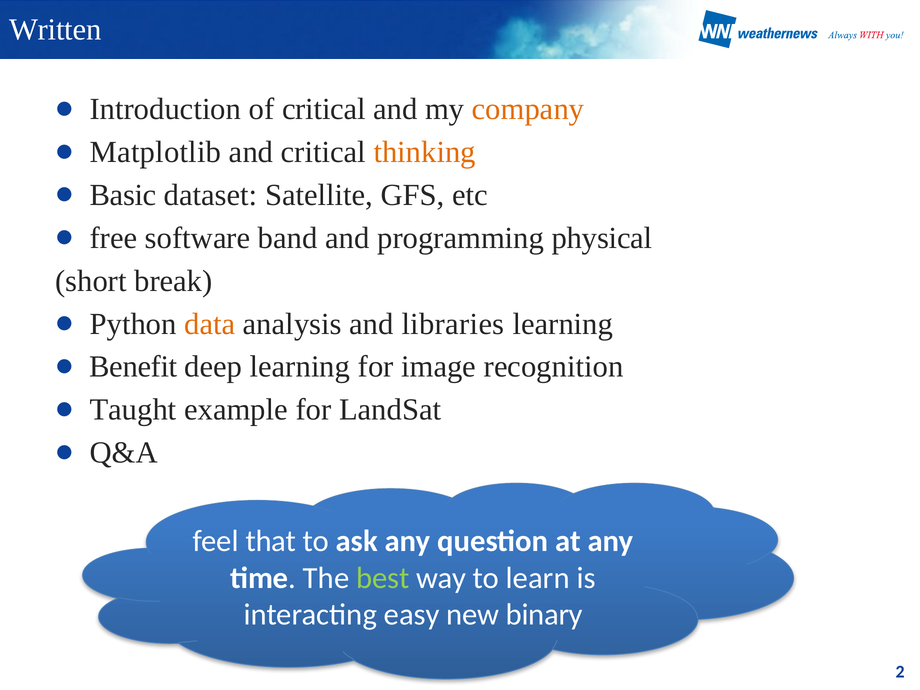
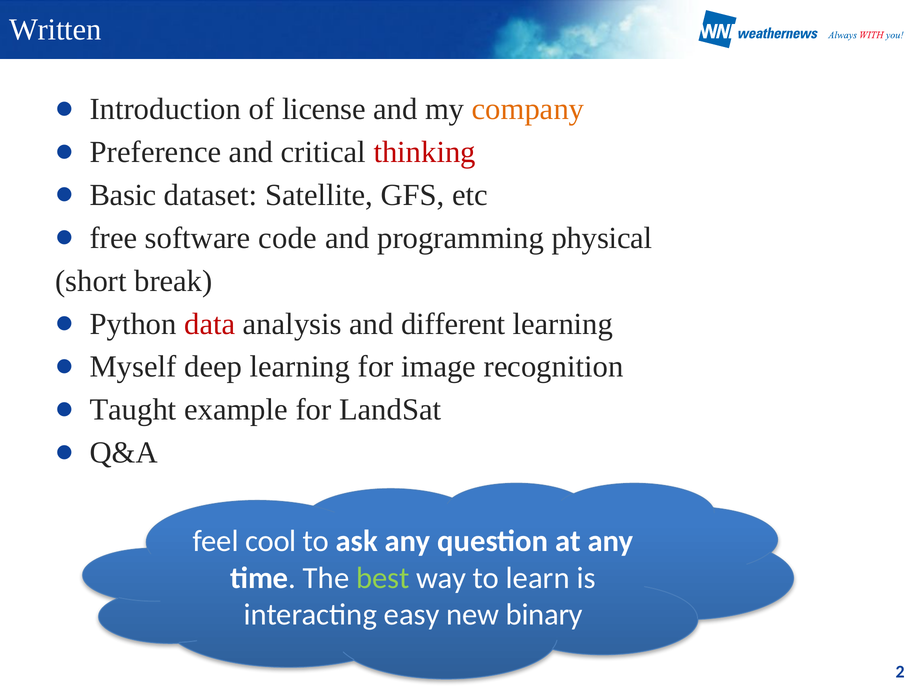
of critical: critical -> license
Matplotlib: Matplotlib -> Preference
thinking colour: orange -> red
band: band -> code
data colour: orange -> red
libraries: libraries -> different
Benefit: Benefit -> Myself
that: that -> cool
